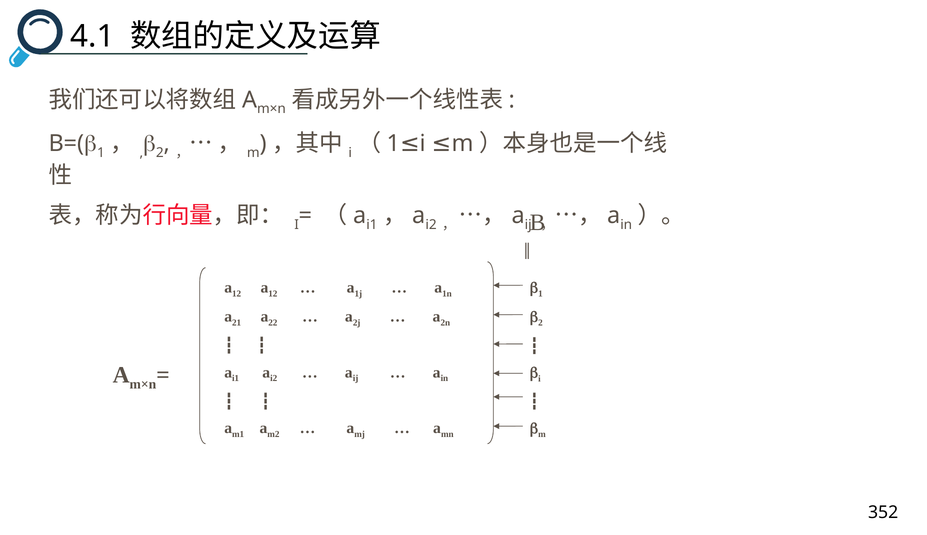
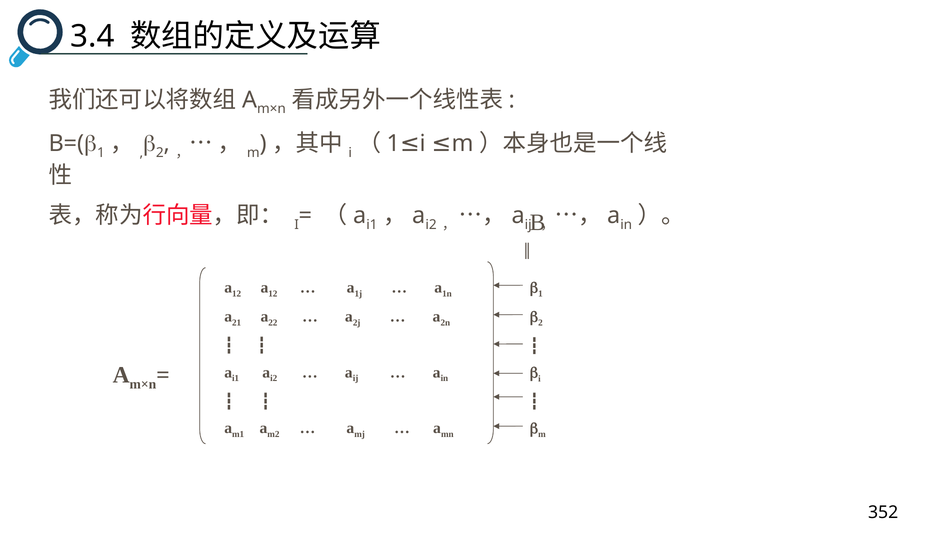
4.1: 4.1 -> 3.4
